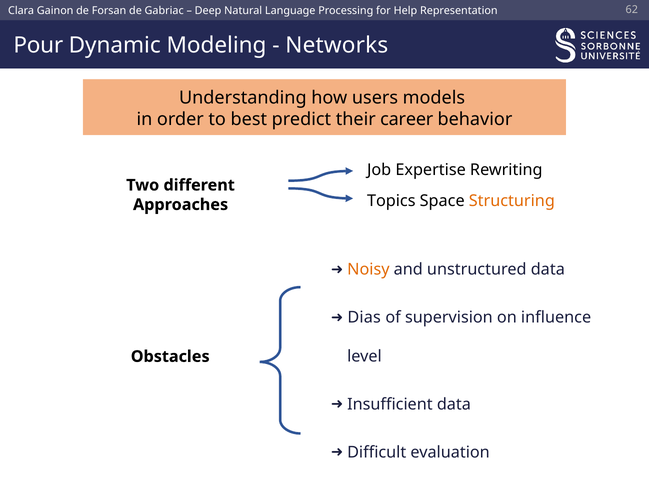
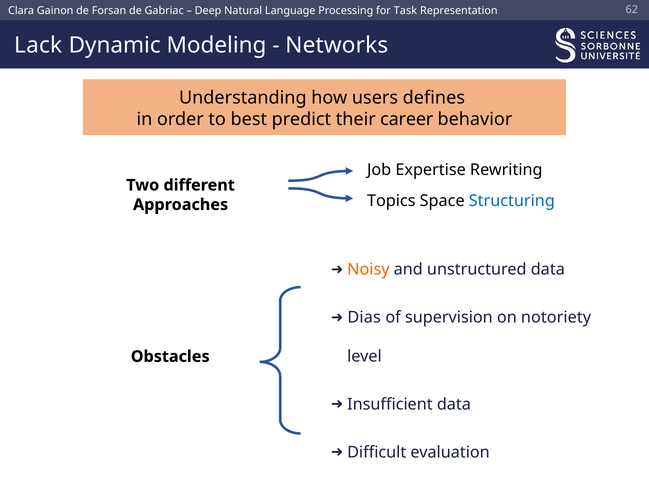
Help: Help -> Task
Pour: Pour -> Lack
models: models -> defines
Structuring colour: orange -> blue
influence: influence -> notoriety
